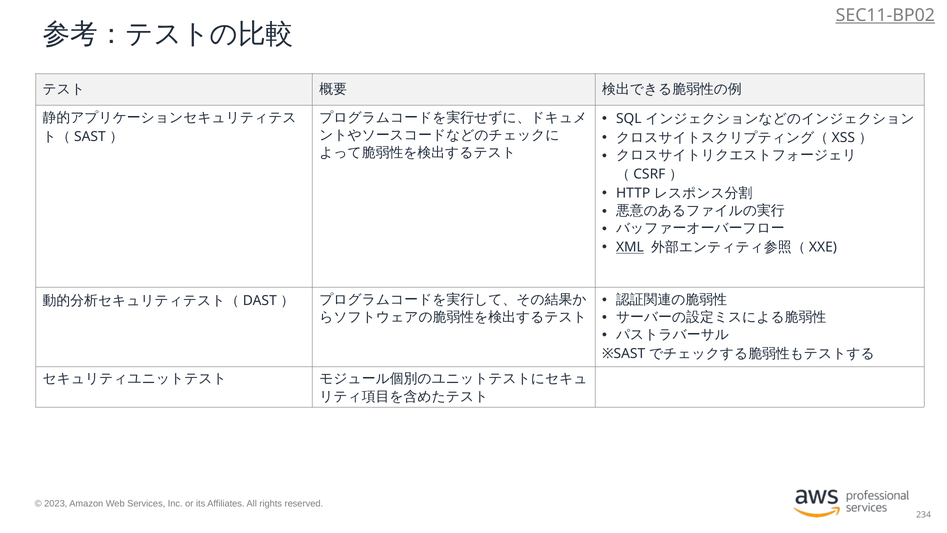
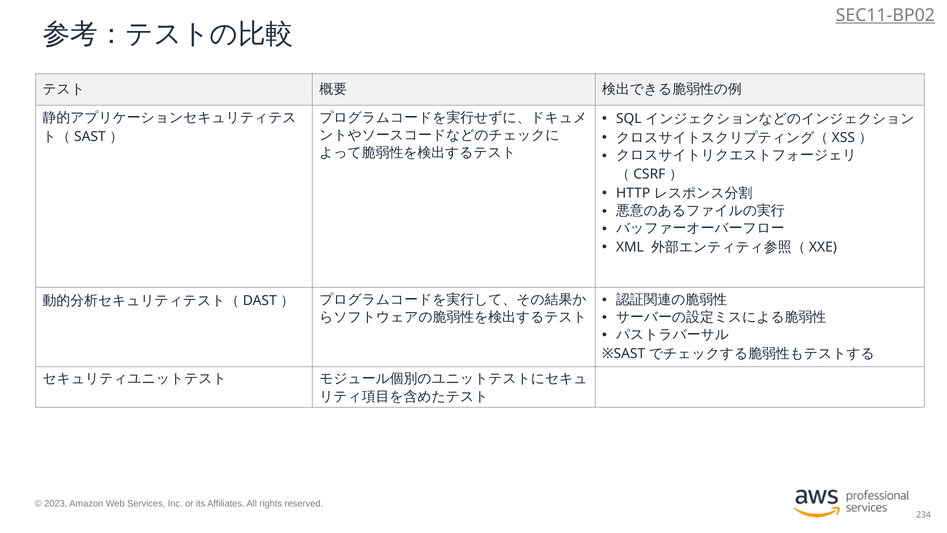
XML underline: present -> none
